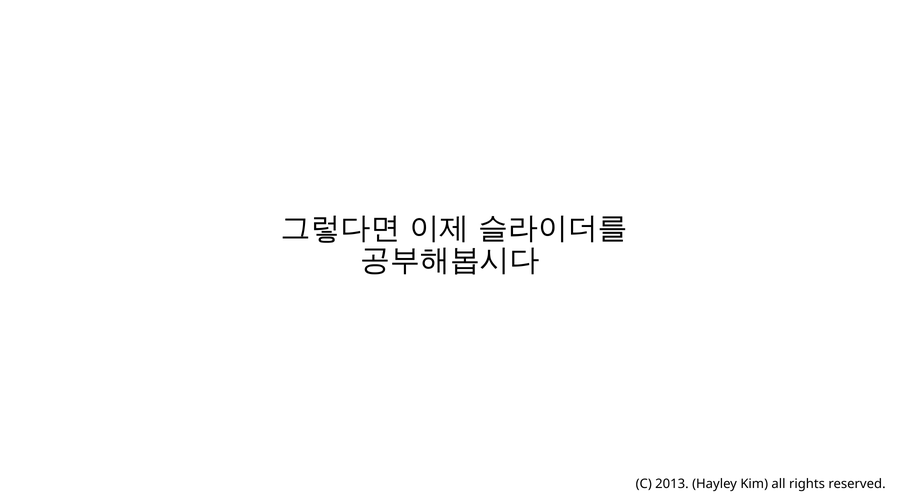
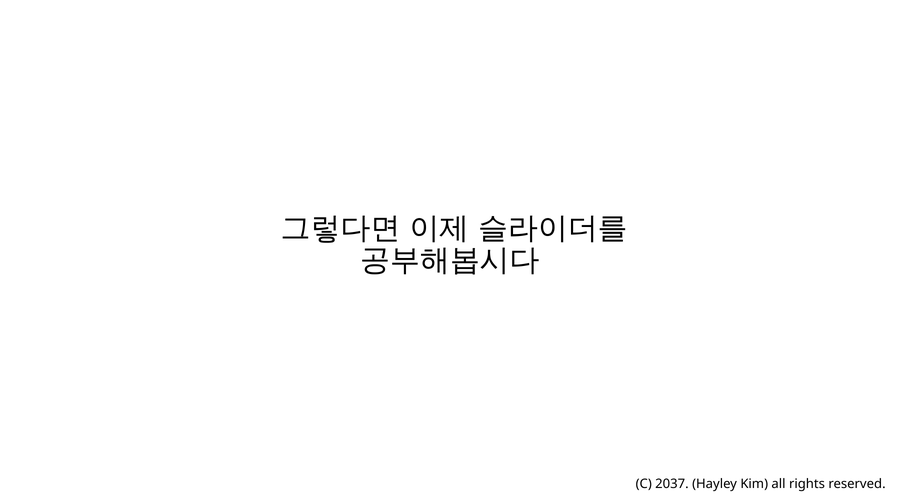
2013: 2013 -> 2037
